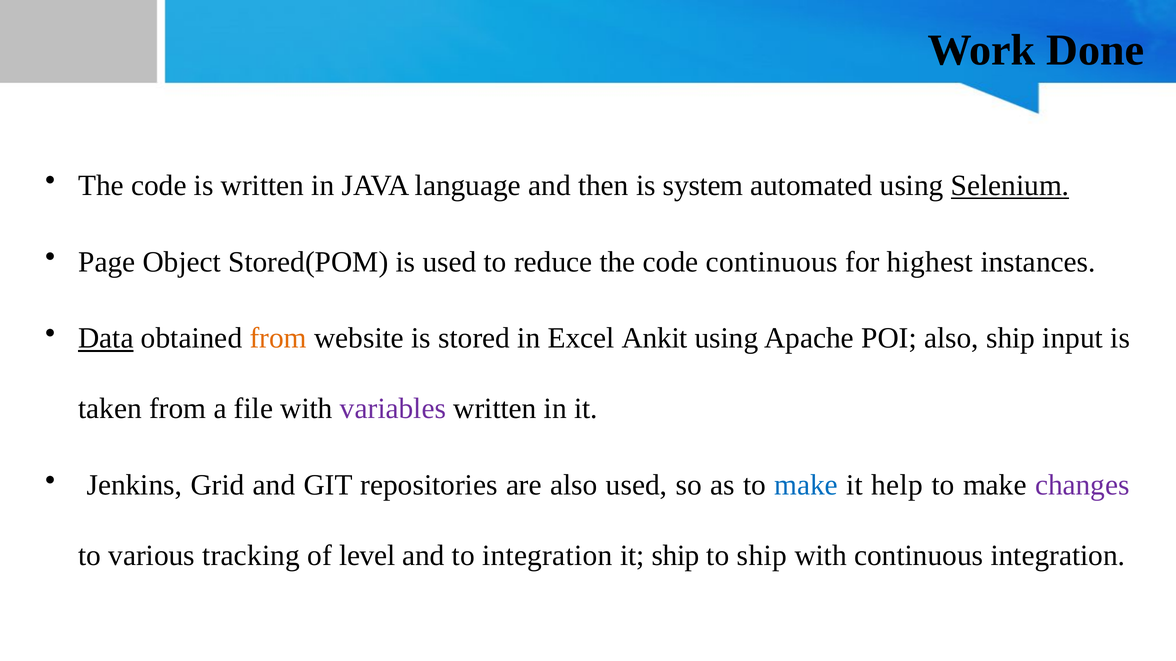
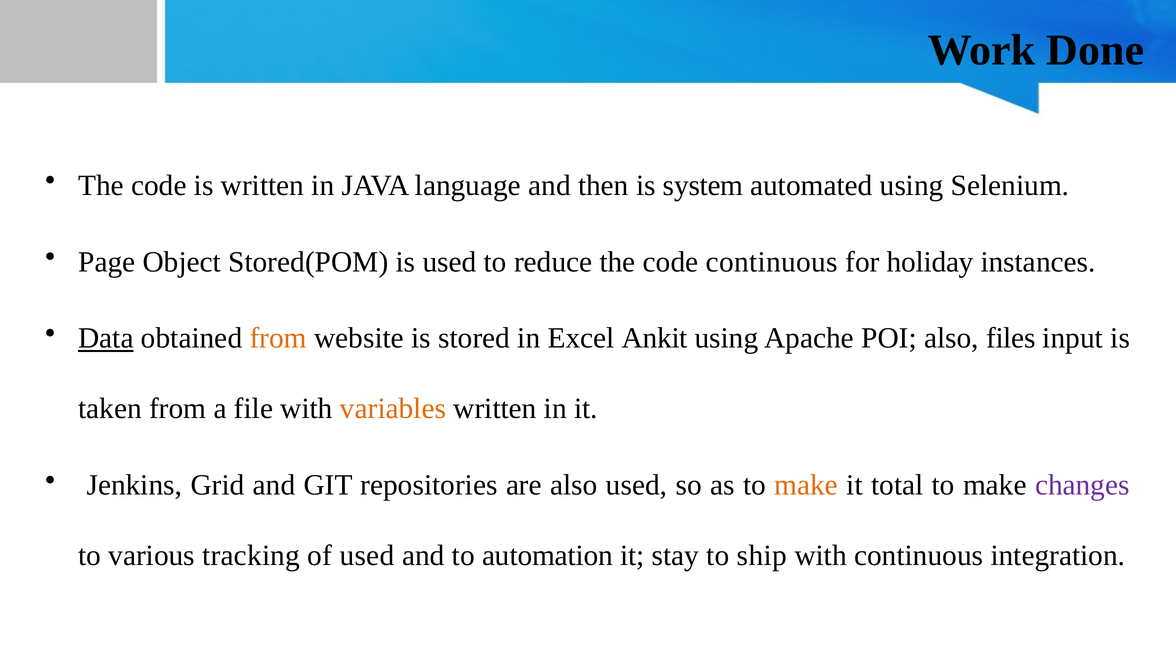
Selenium underline: present -> none
highest: highest -> holiday
also ship: ship -> files
variables colour: purple -> orange
make at (806, 486) colour: blue -> orange
help: help -> total
of level: level -> used
to integration: integration -> automation
it ship: ship -> stay
